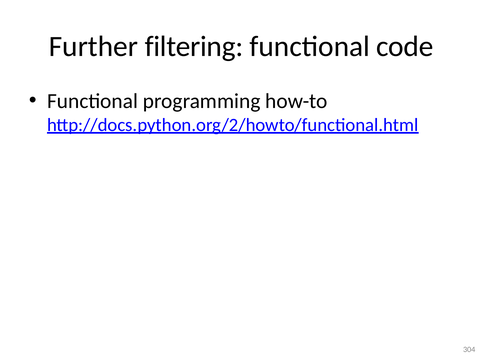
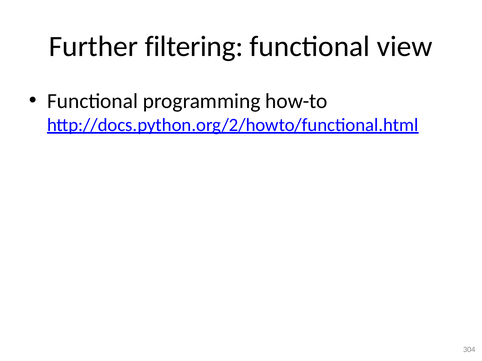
code: code -> view
